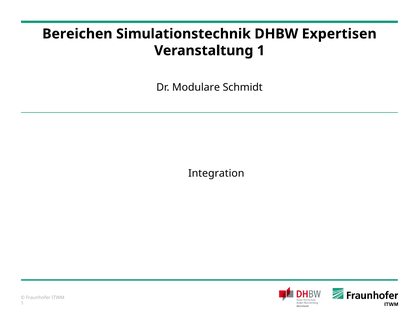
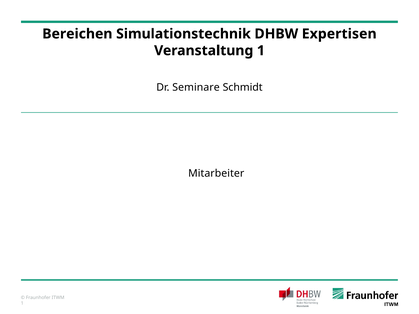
Modulare: Modulare -> Seminare
Integration: Integration -> Mitarbeiter
